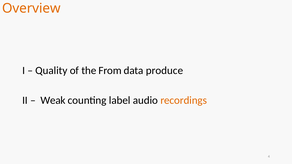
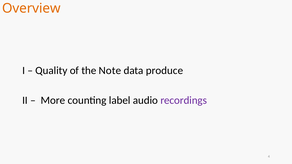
From: From -> Note
Weak: Weak -> More
recordings colour: orange -> purple
